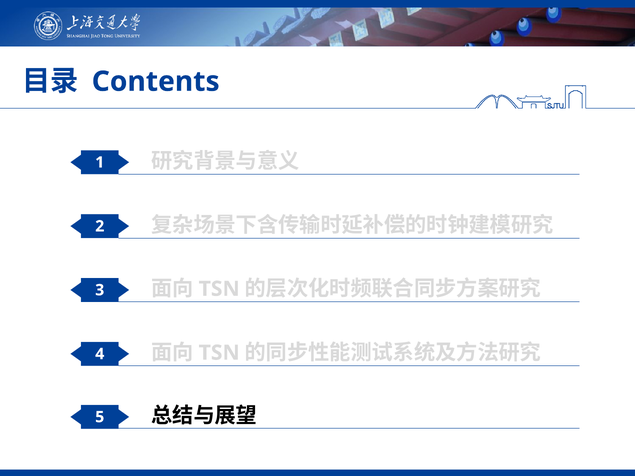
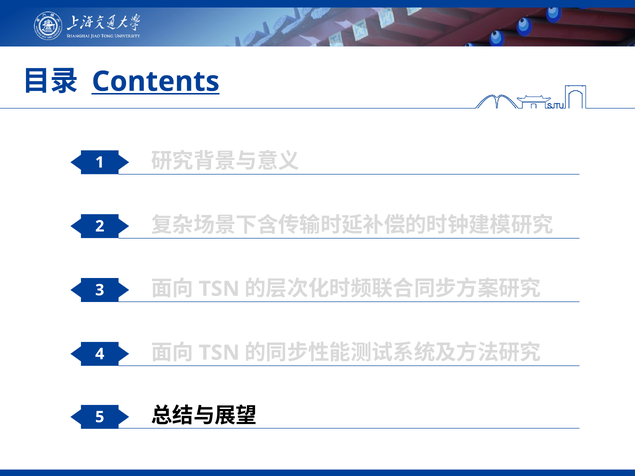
Contents underline: none -> present
